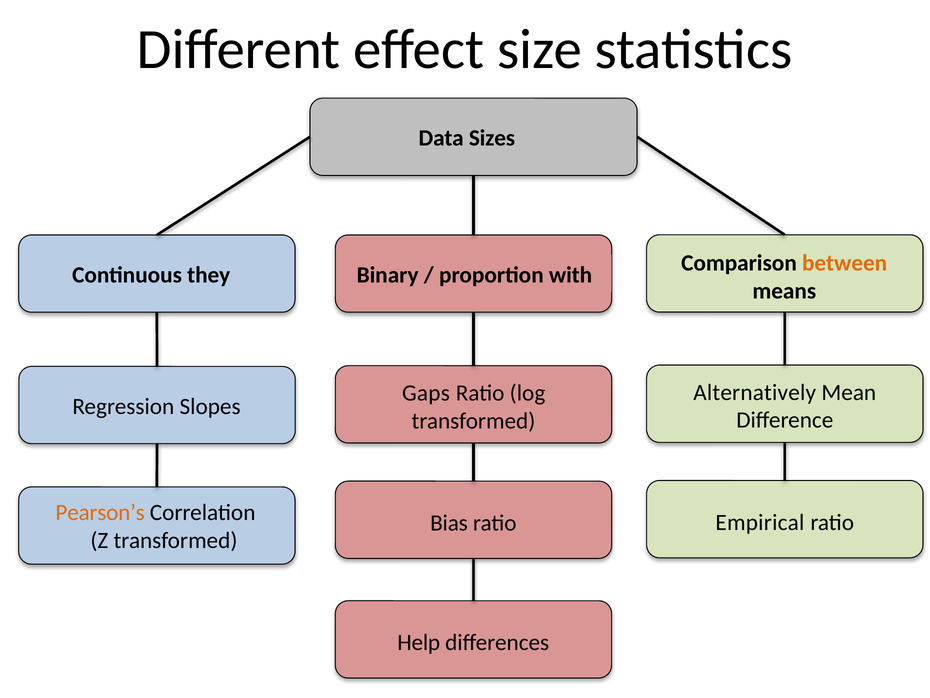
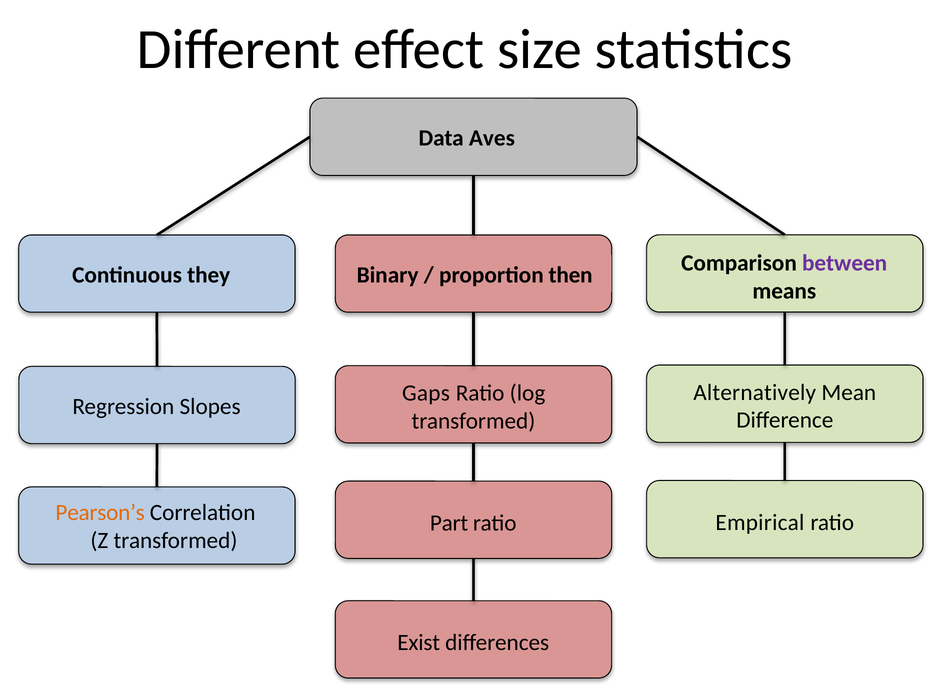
Sizes: Sizes -> Aves
between colour: orange -> purple
with: with -> then
Bias: Bias -> Part
Help: Help -> Exist
